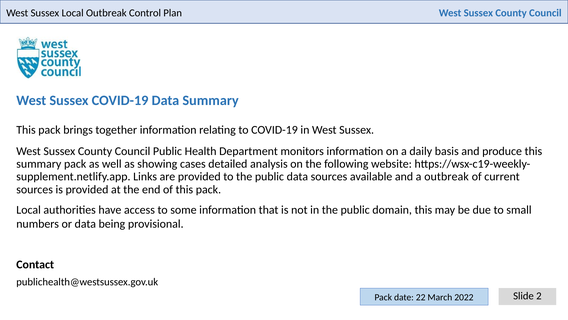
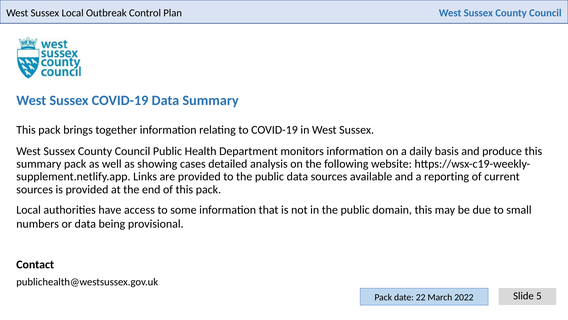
a outbreak: outbreak -> reporting
2: 2 -> 5
